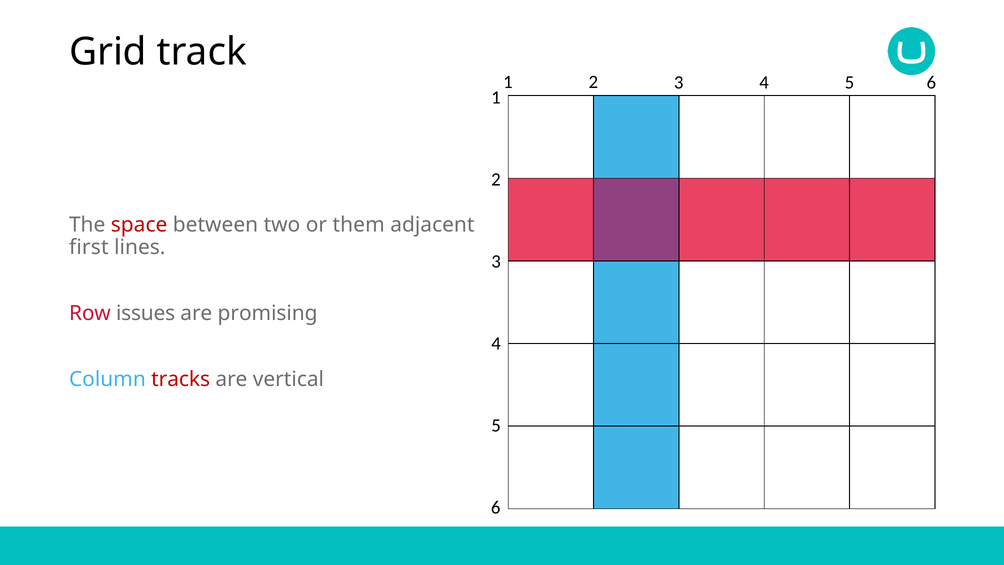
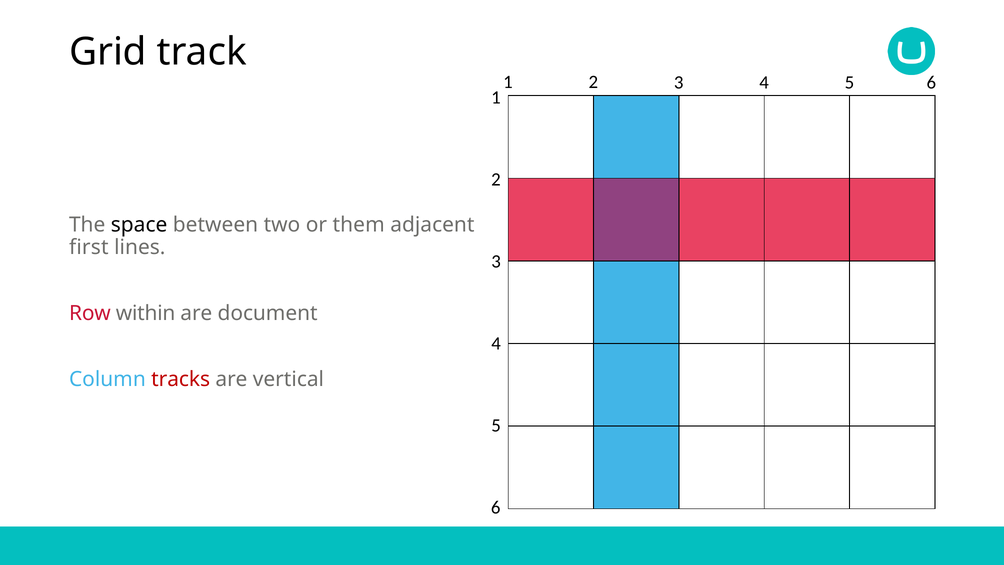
space colour: red -> black
issues: issues -> within
promising: promising -> document
